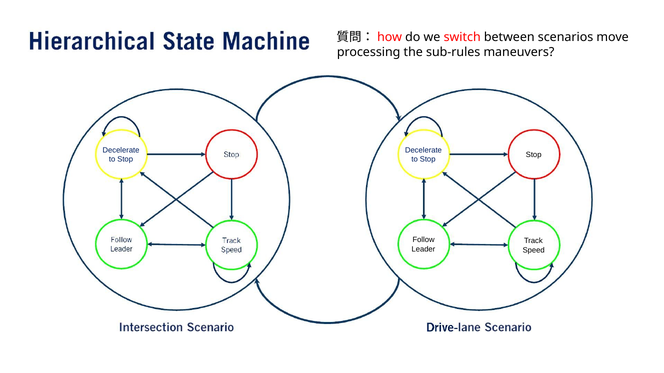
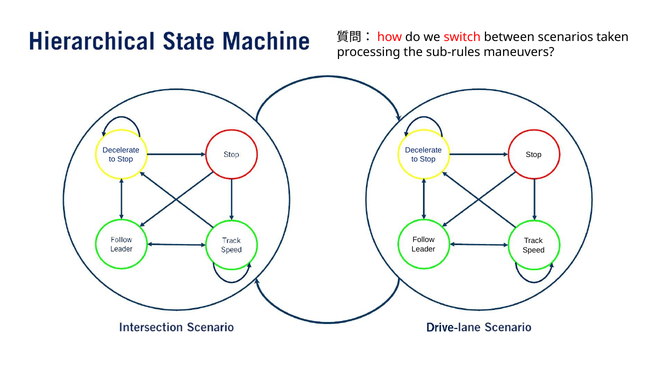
move: move -> taken
